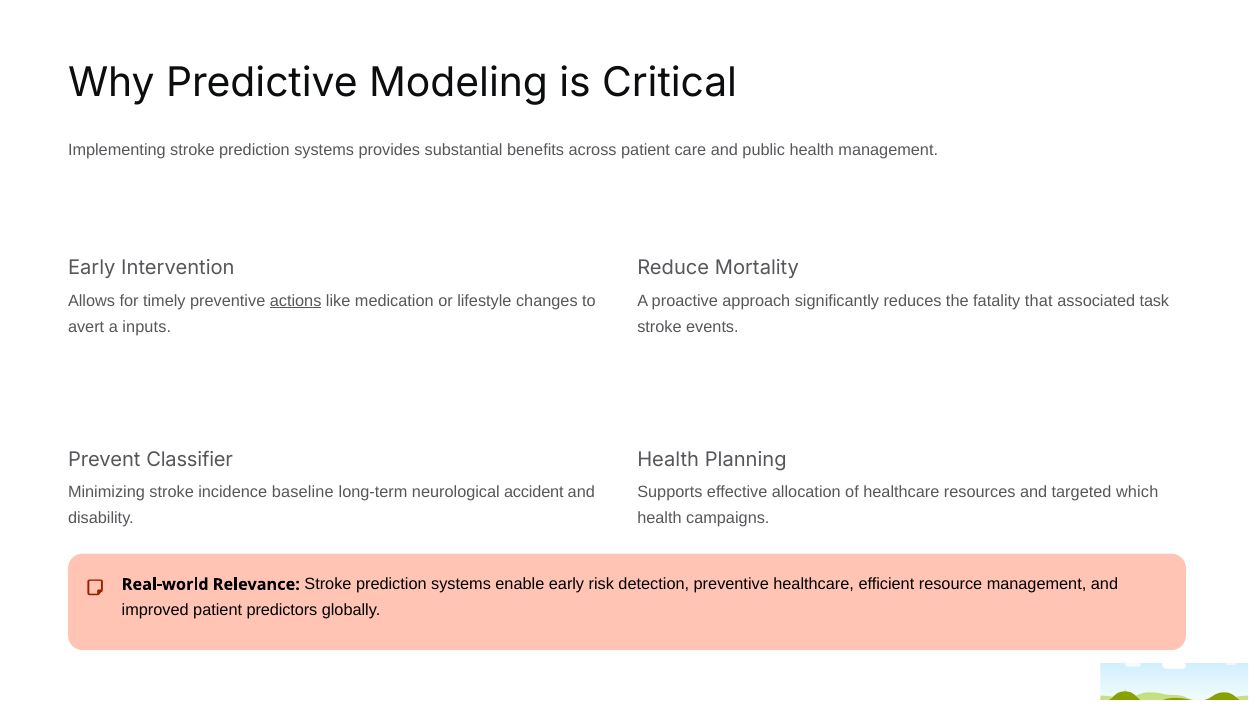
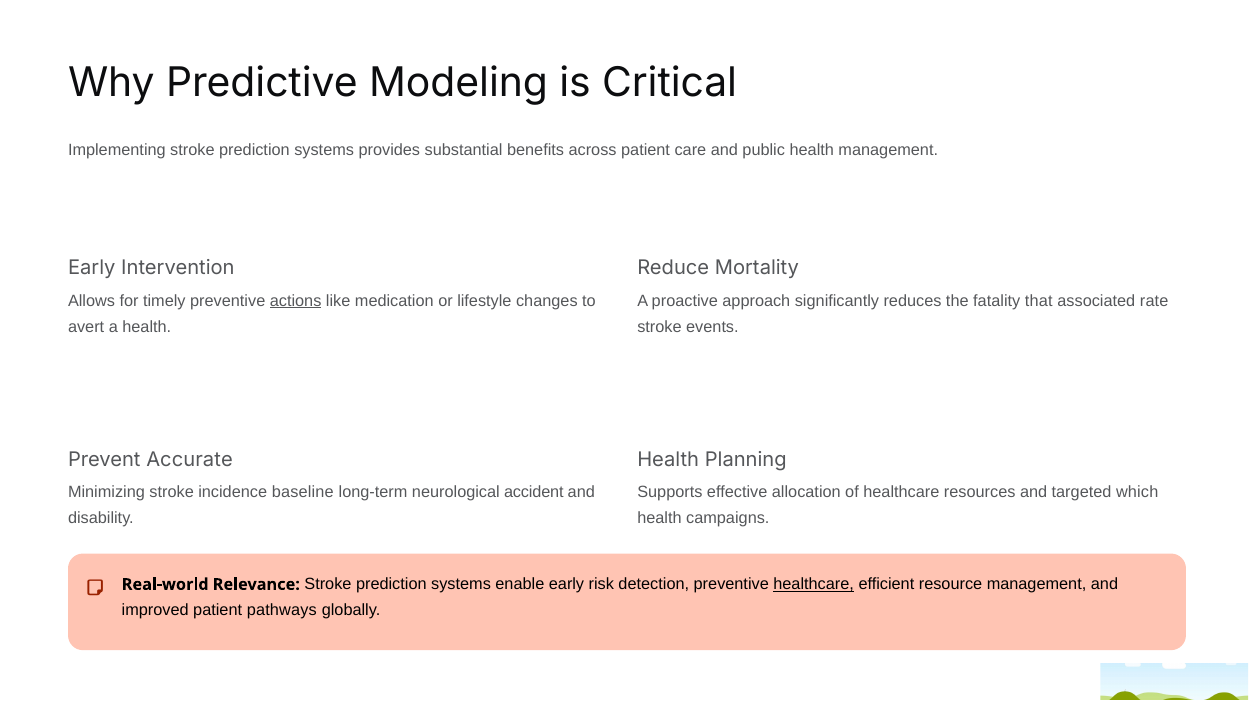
task: task -> rate
a inputs: inputs -> health
Classifier: Classifier -> Accurate
healthcare at (814, 585) underline: none -> present
predictors: predictors -> pathways
